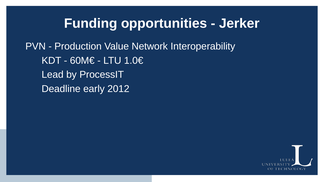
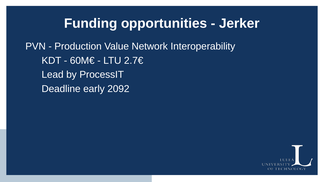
1.0€: 1.0€ -> 2.7€
2012: 2012 -> 2092
